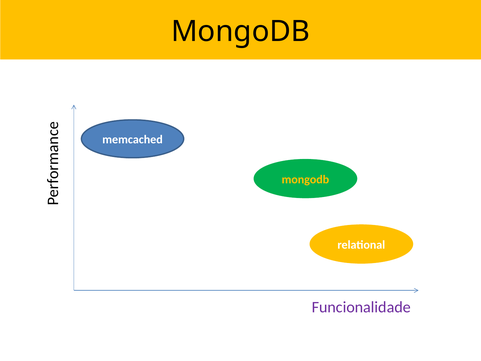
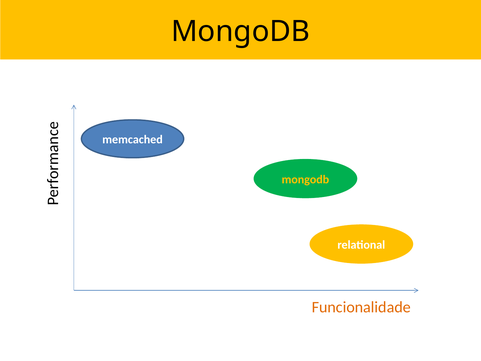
Funcionalidade colour: purple -> orange
